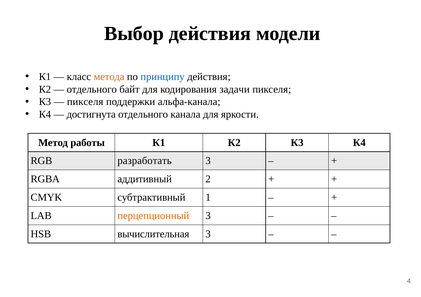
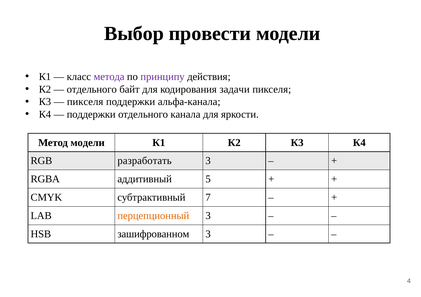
Выбор действия: действия -> провести
метода colour: orange -> purple
принципу colour: blue -> purple
достигнута at (91, 115): достигнута -> поддержки
Метод работы: работы -> модели
2: 2 -> 5
1: 1 -> 7
вычислительная: вычислительная -> зашифрованном
